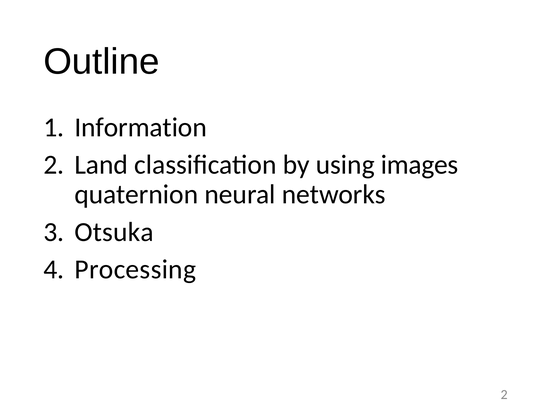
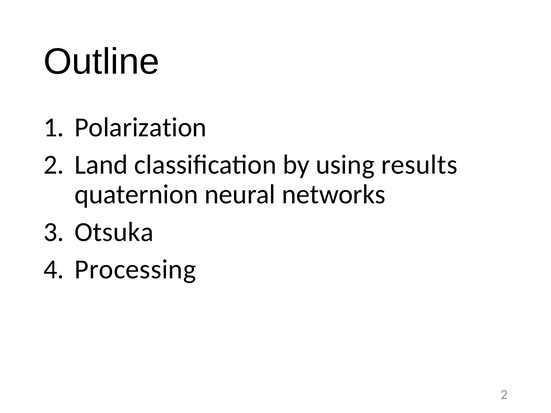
Information: Information -> Polarization
images: images -> results
